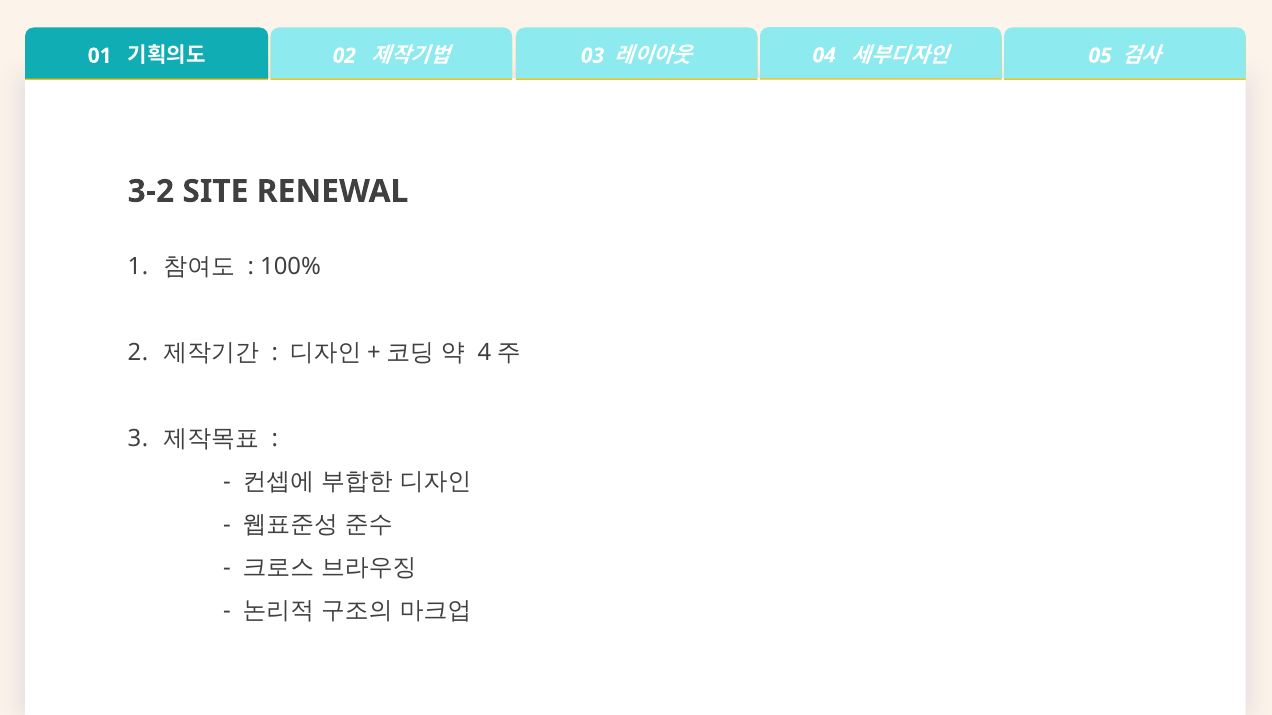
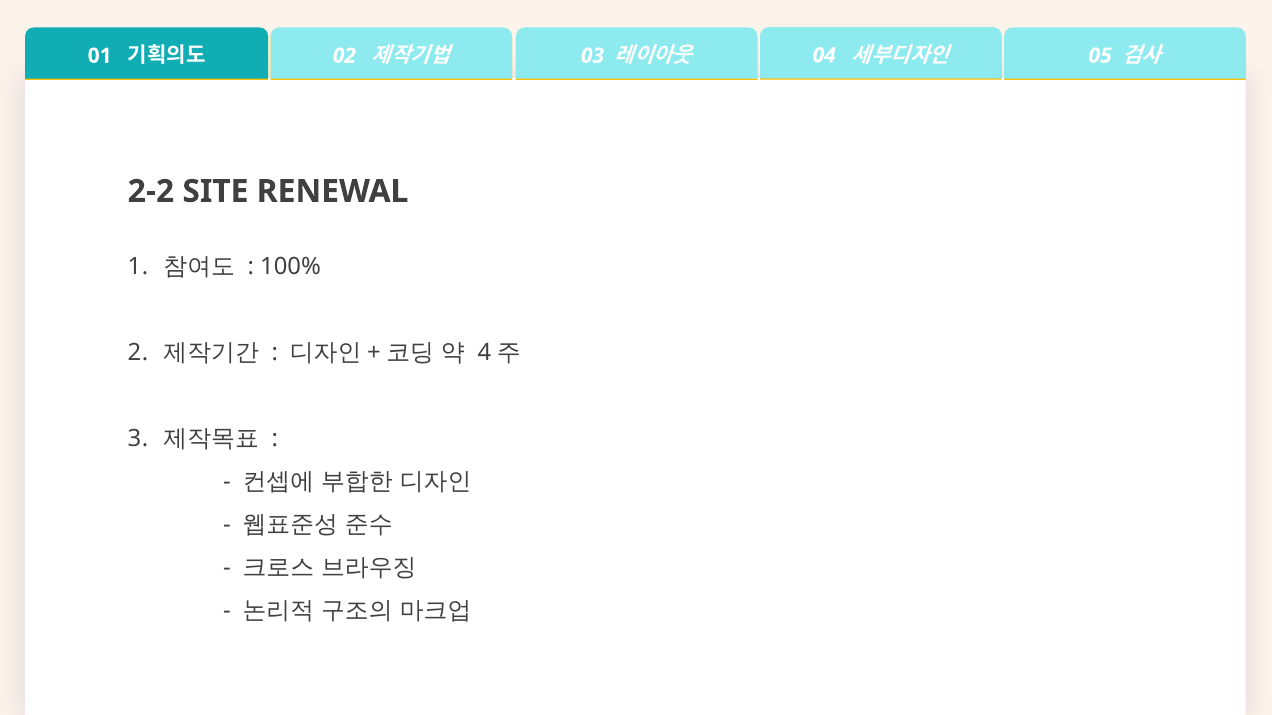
3-2: 3-2 -> 2-2
